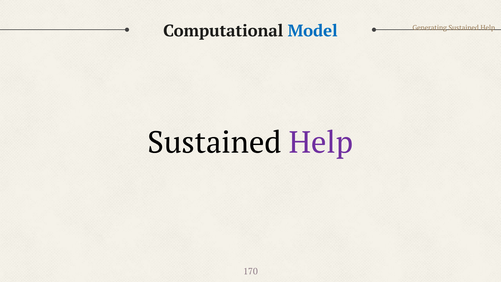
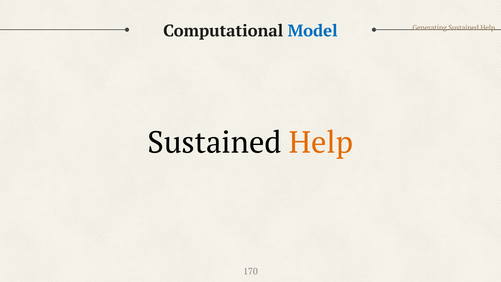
Help at (321, 143) colour: purple -> orange
